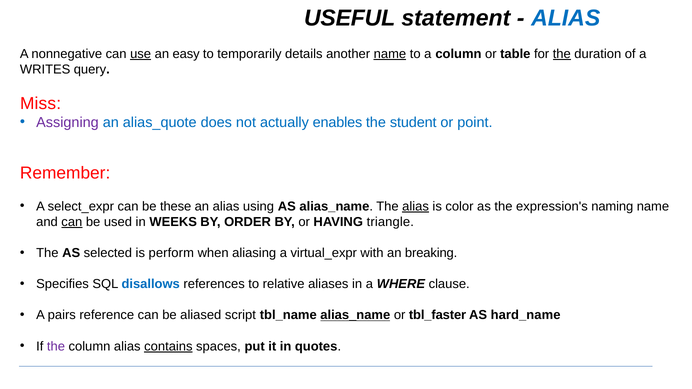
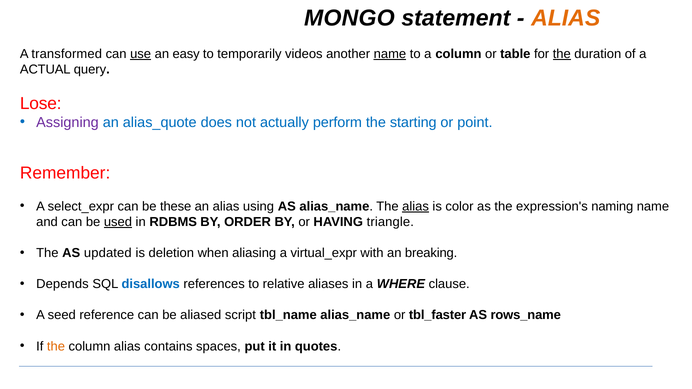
USEFUL: USEFUL -> MONGO
ALIAS at (566, 18) colour: blue -> orange
nonnegative: nonnegative -> transformed
details: details -> videos
WRITES: WRITES -> ACTUAL
Miss: Miss -> Lose
enables: enables -> perform
student: student -> starting
can at (72, 222) underline: present -> none
used underline: none -> present
WEEKS: WEEKS -> RDBMS
selected: selected -> updated
perform: perform -> deletion
Specifies: Specifies -> Depends
pairs: pairs -> seed
alias_name at (355, 315) underline: present -> none
hard_name: hard_name -> rows_name
the at (56, 347) colour: purple -> orange
contains underline: present -> none
